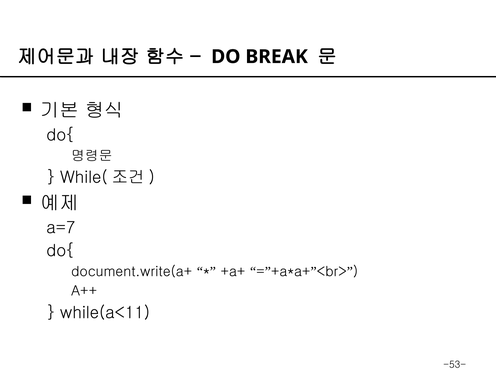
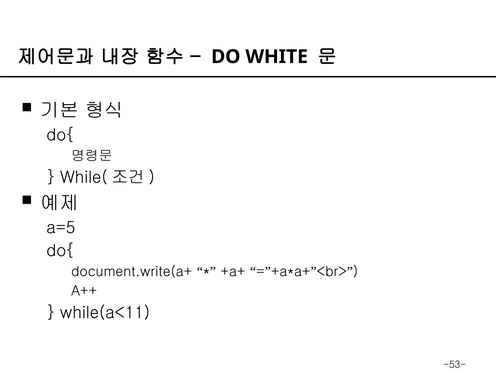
BREAK: BREAK -> WHITE
a=7: a=7 -> a=5
